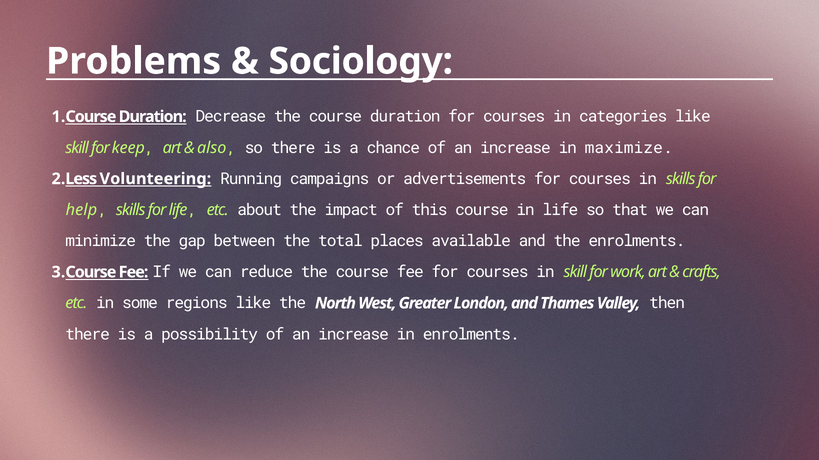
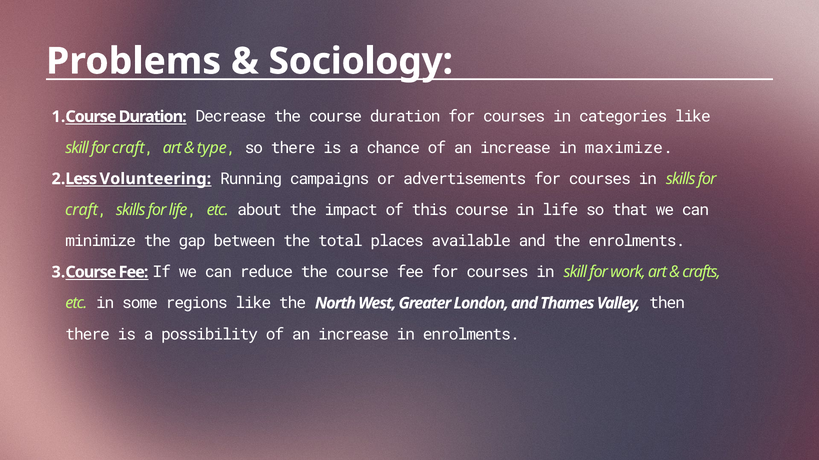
skill for keep: keep -> craft
also: also -> type
help at (81, 210): help -> craft
